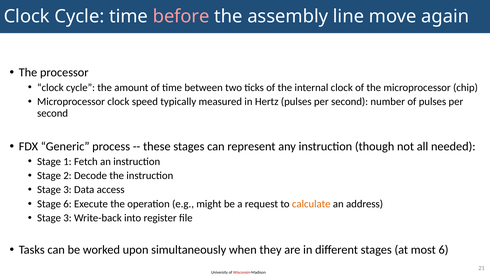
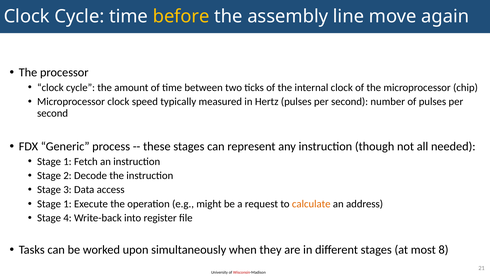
before colour: pink -> yellow
6 at (67, 204): 6 -> 1
3 at (67, 218): 3 -> 4
most 6: 6 -> 8
